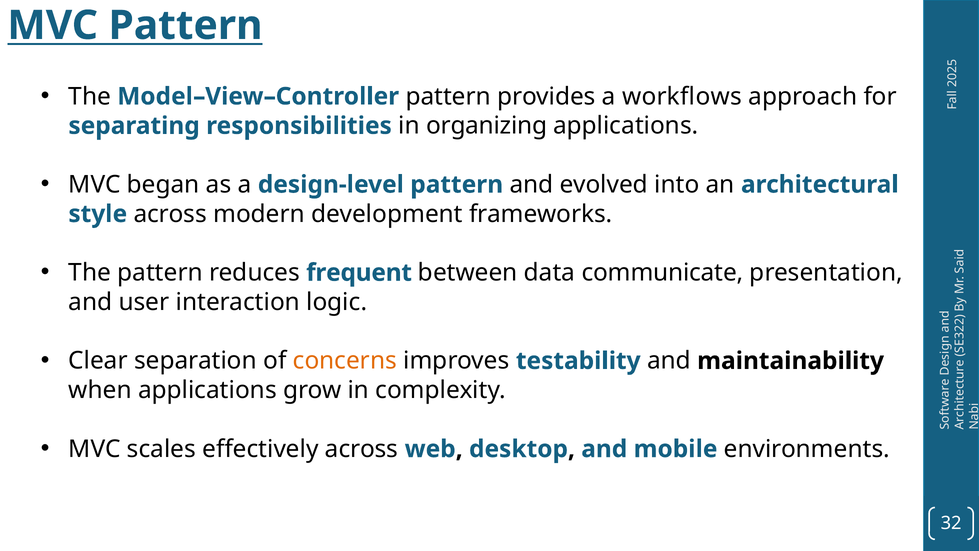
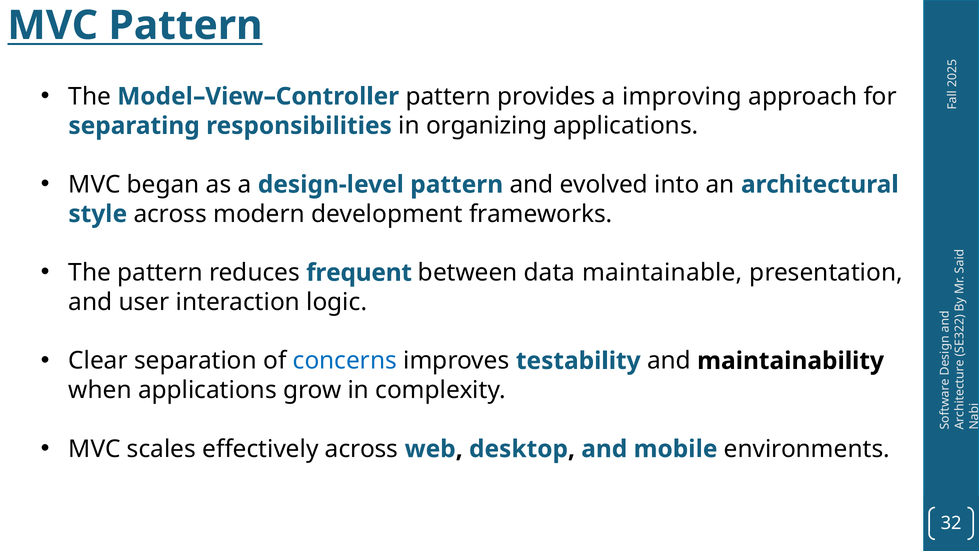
workflows: workflows -> improving
communicate: communicate -> maintainable
concerns colour: orange -> blue
